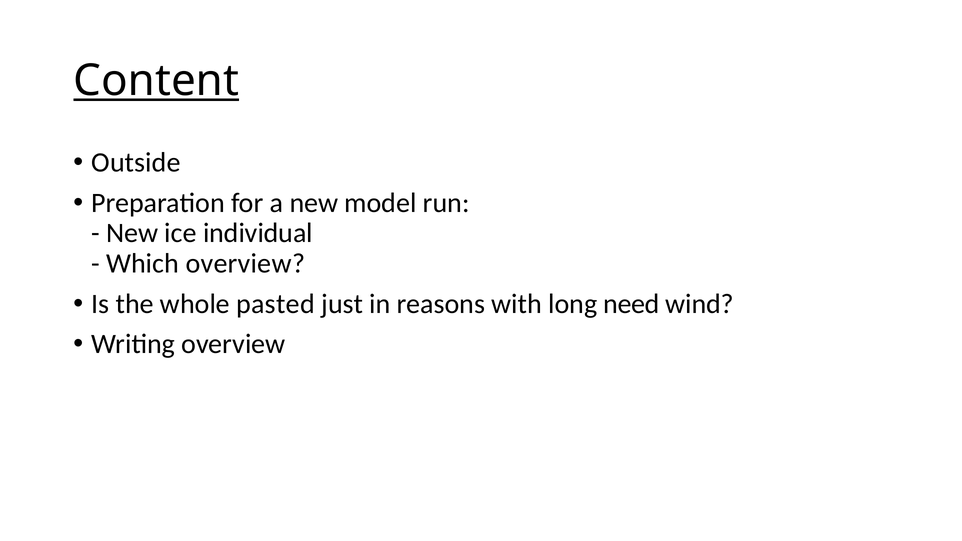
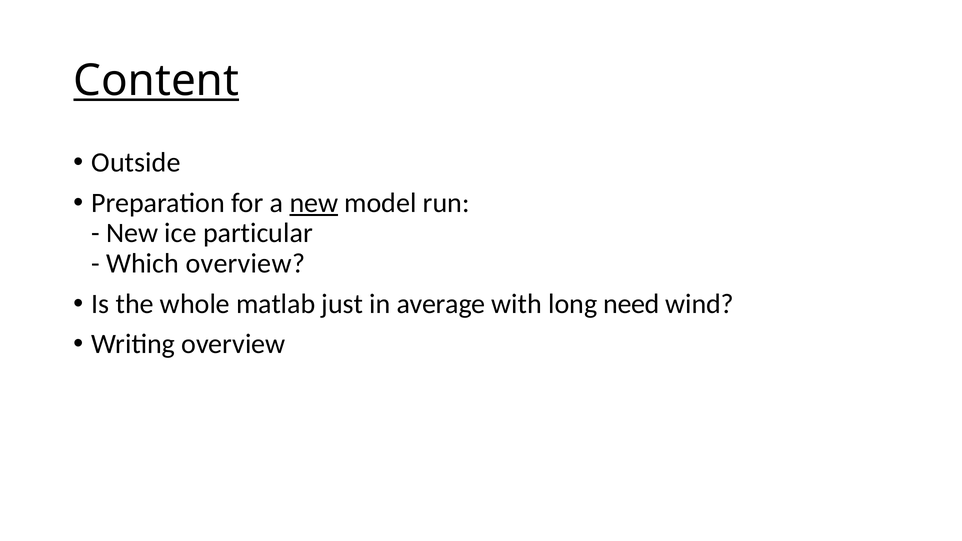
new at (314, 203) underline: none -> present
individual: individual -> particular
pasted: pasted -> matlab
reasons: reasons -> average
